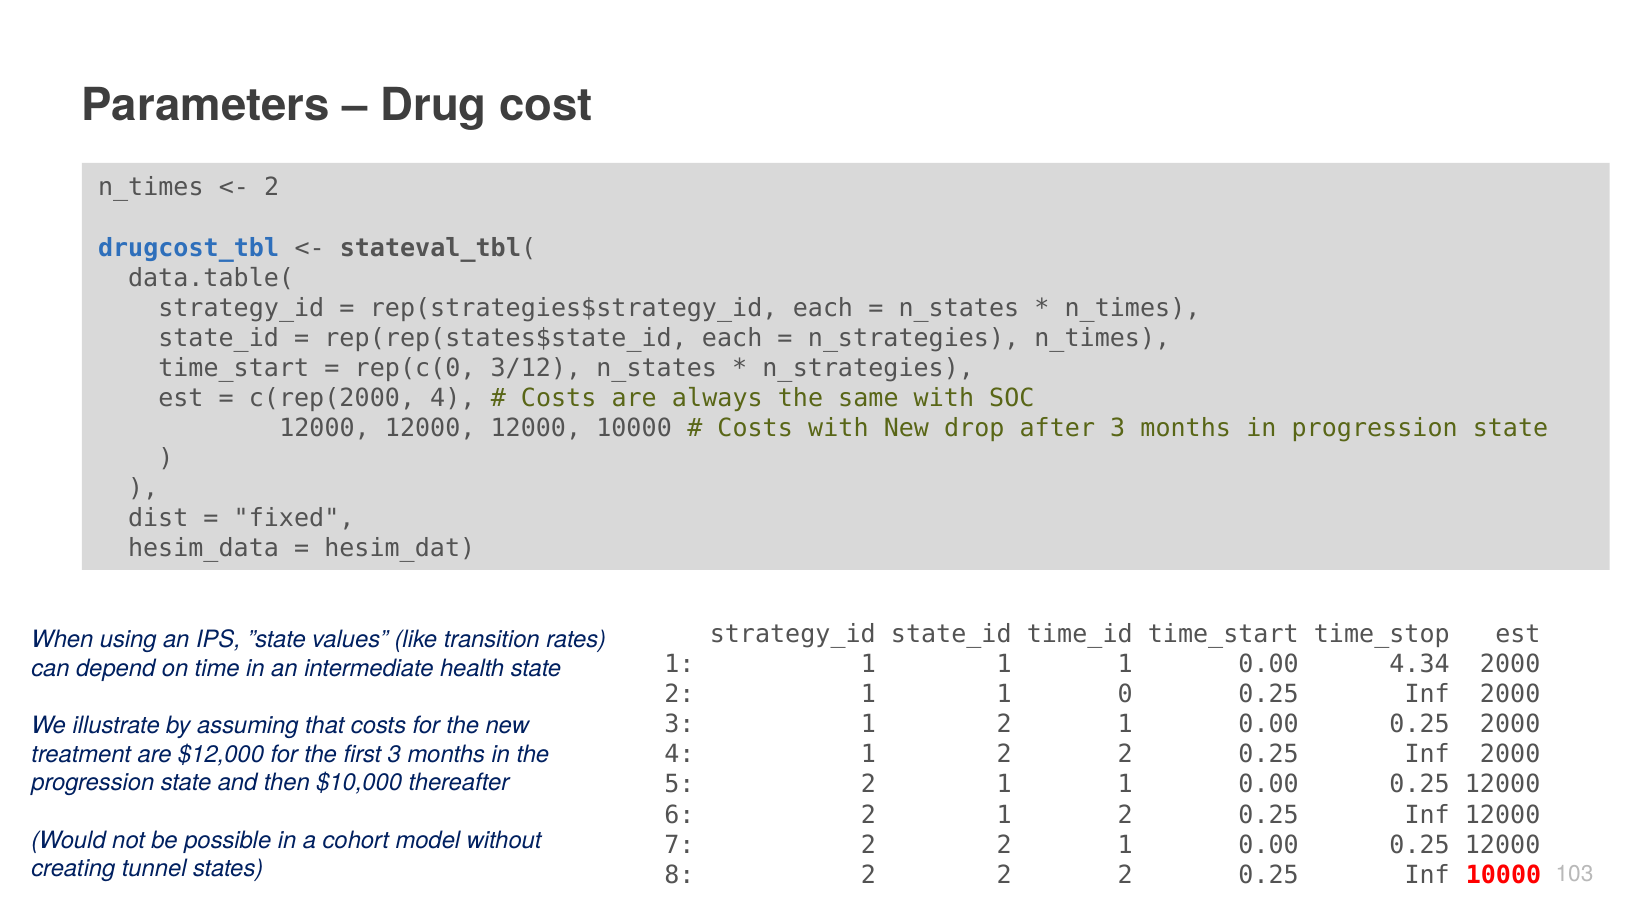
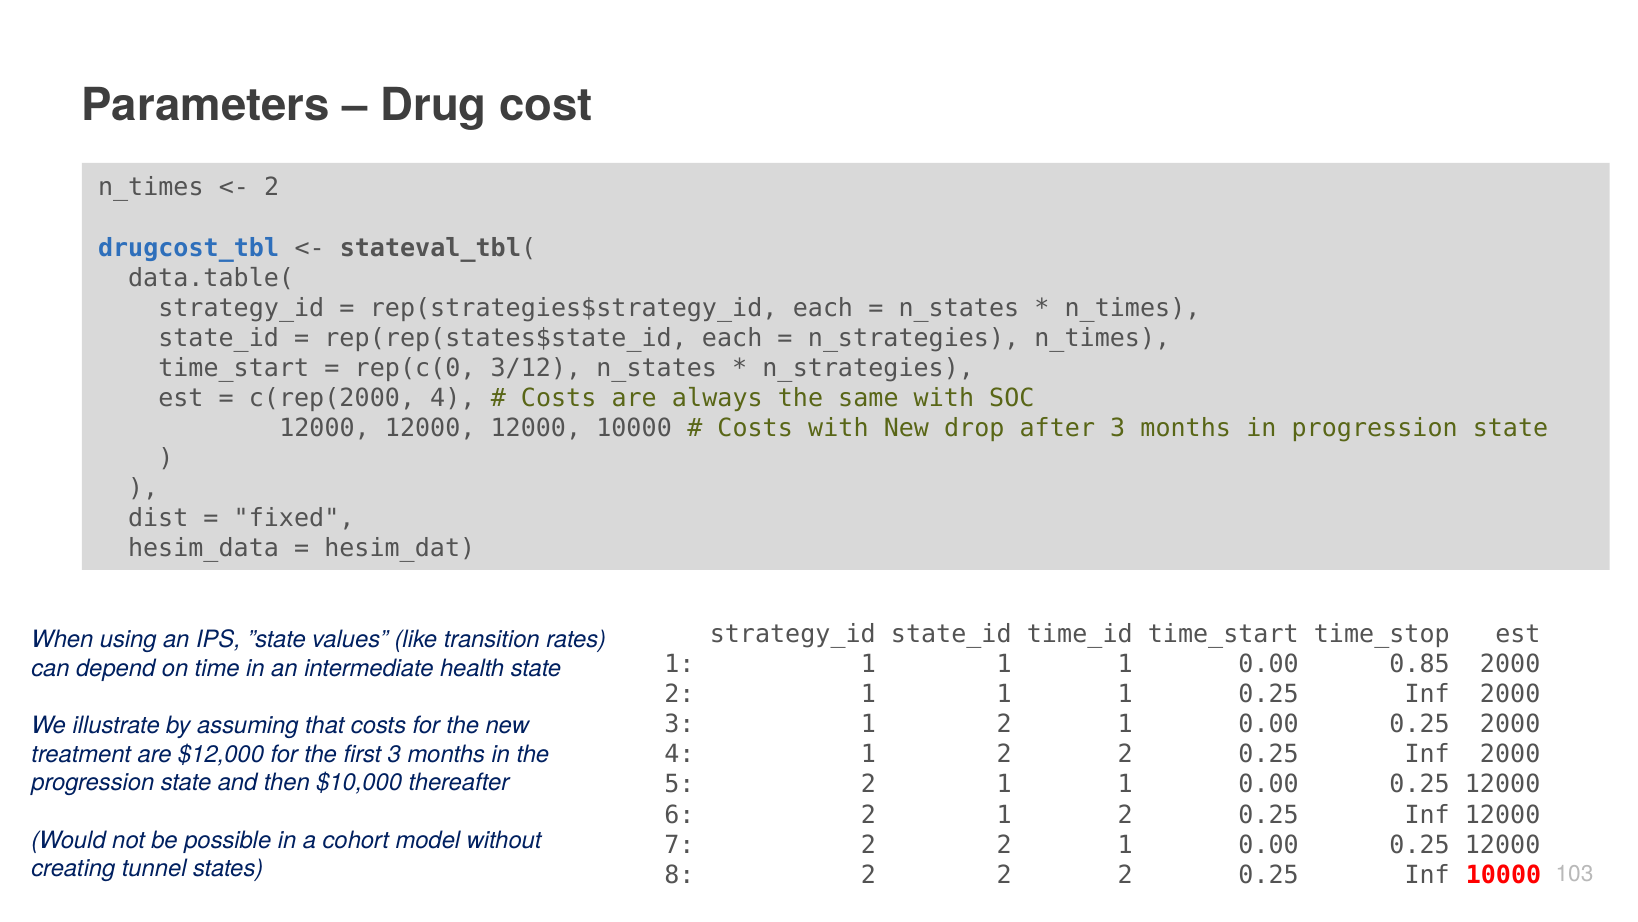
4.34: 4.34 -> 0.85
2 1 1 0: 0 -> 1
